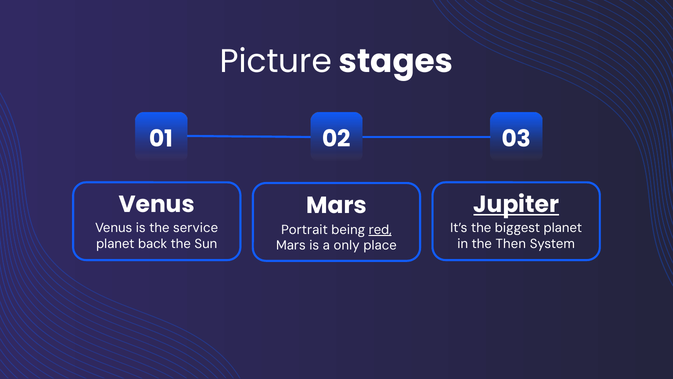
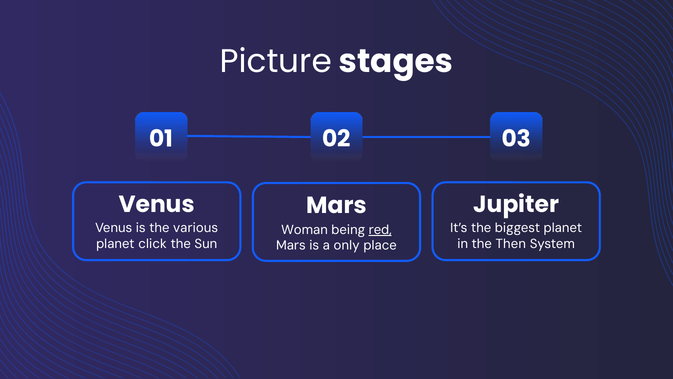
Jupiter underline: present -> none
service: service -> various
Portrait: Portrait -> Woman
back: back -> click
